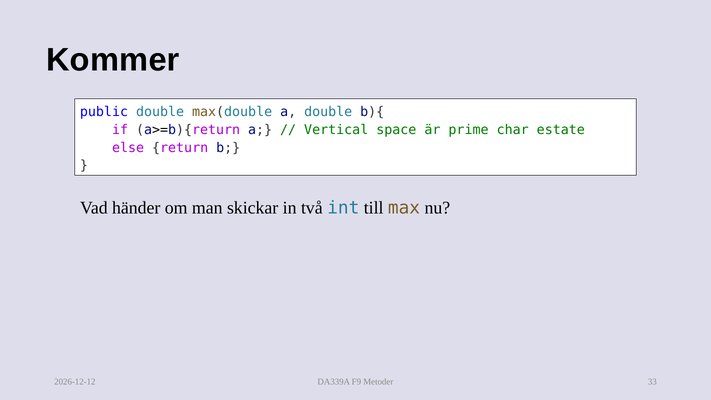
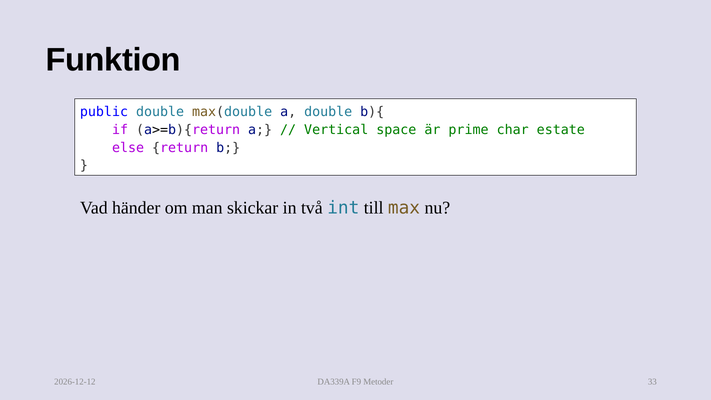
Kommer: Kommer -> Funktion
